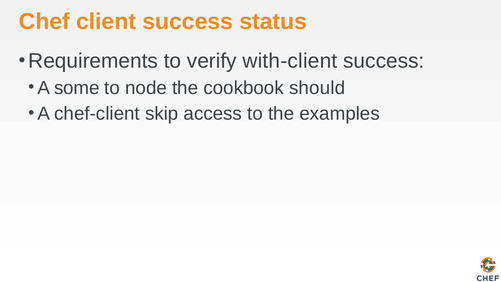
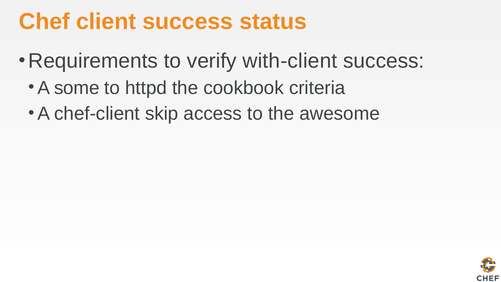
node: node -> httpd
should: should -> criteria
examples: examples -> awesome
